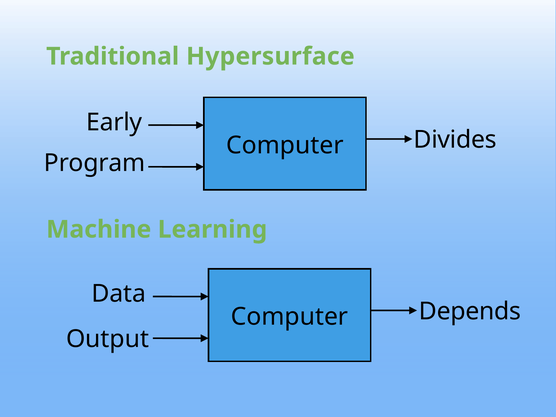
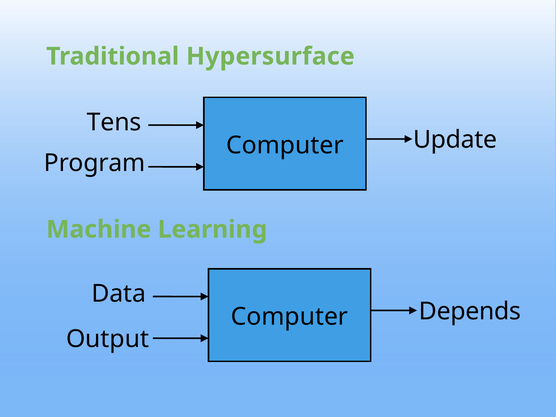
Early: Early -> Tens
Divides: Divides -> Update
